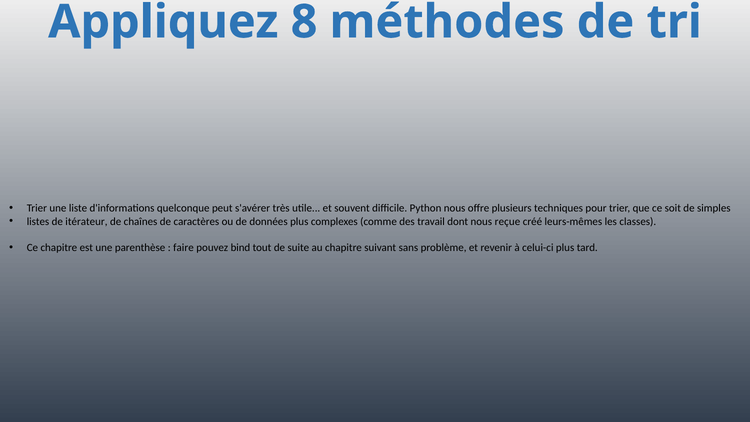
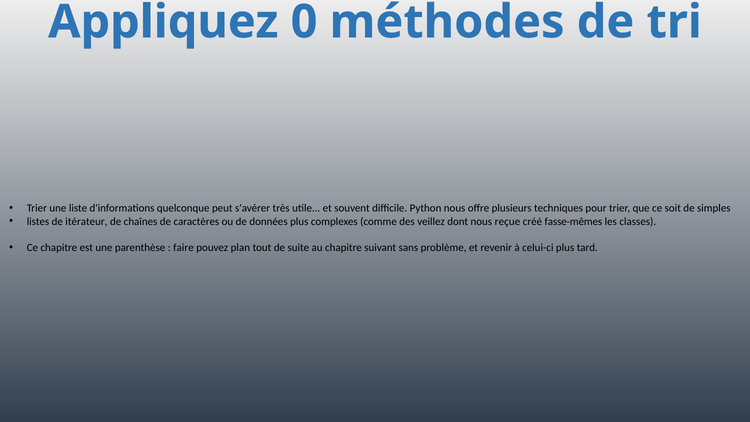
8: 8 -> 0
travail: travail -> veillez
leurs-mêmes: leurs-mêmes -> fasse-mêmes
bind: bind -> plan
